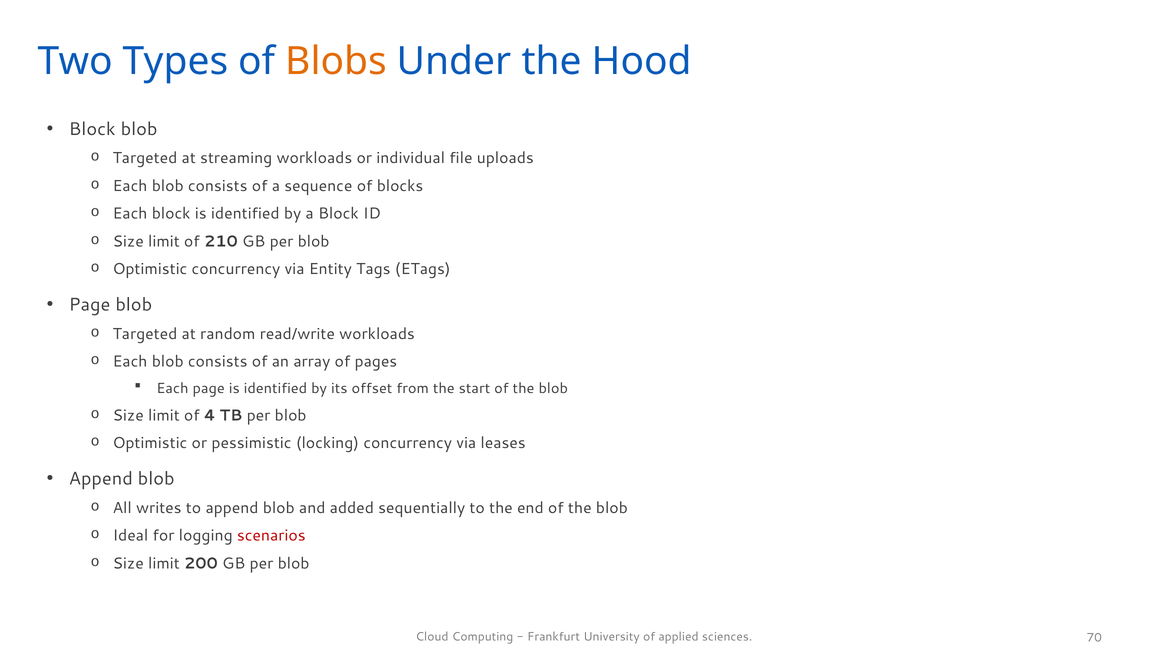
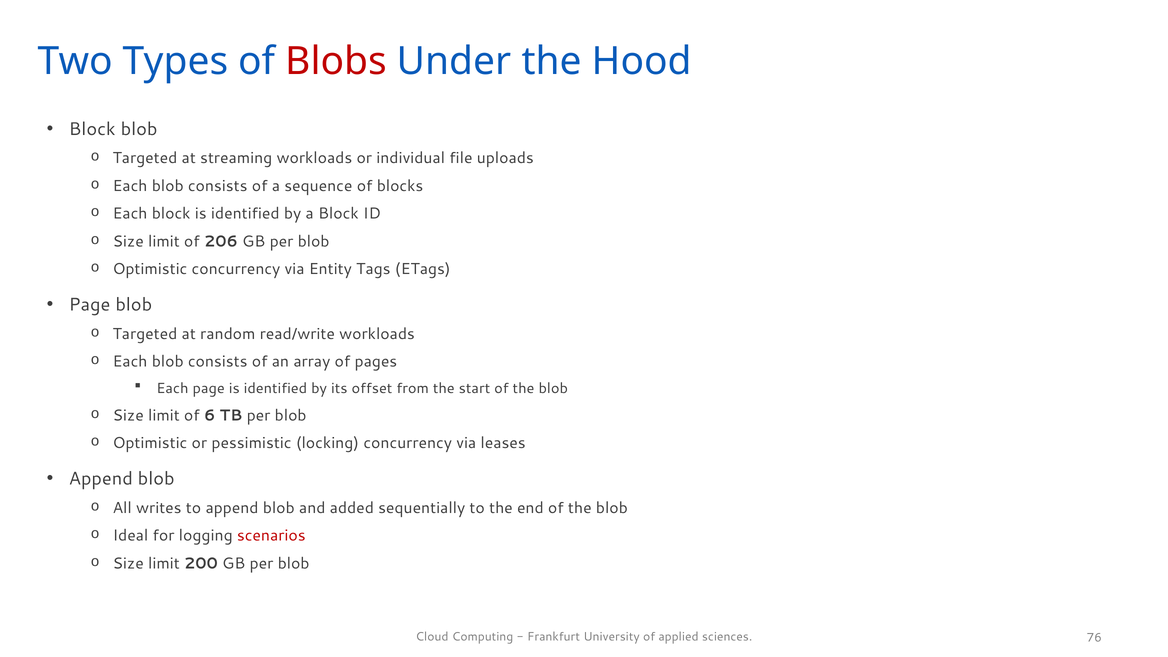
Blobs colour: orange -> red
210: 210 -> 206
4: 4 -> 6
70: 70 -> 76
